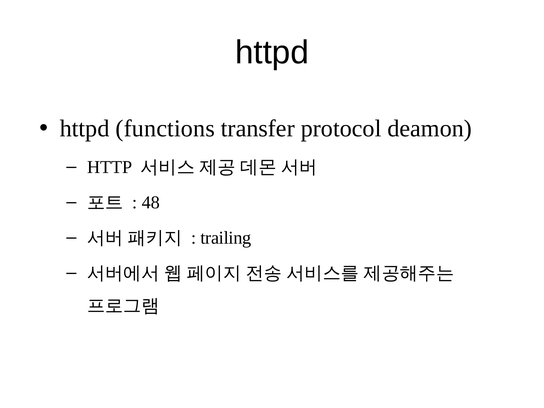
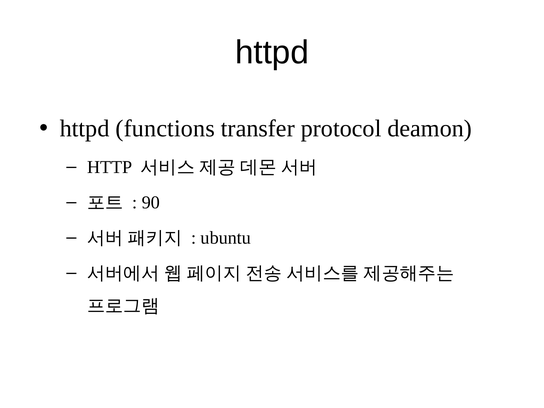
48: 48 -> 90
trailing: trailing -> ubuntu
